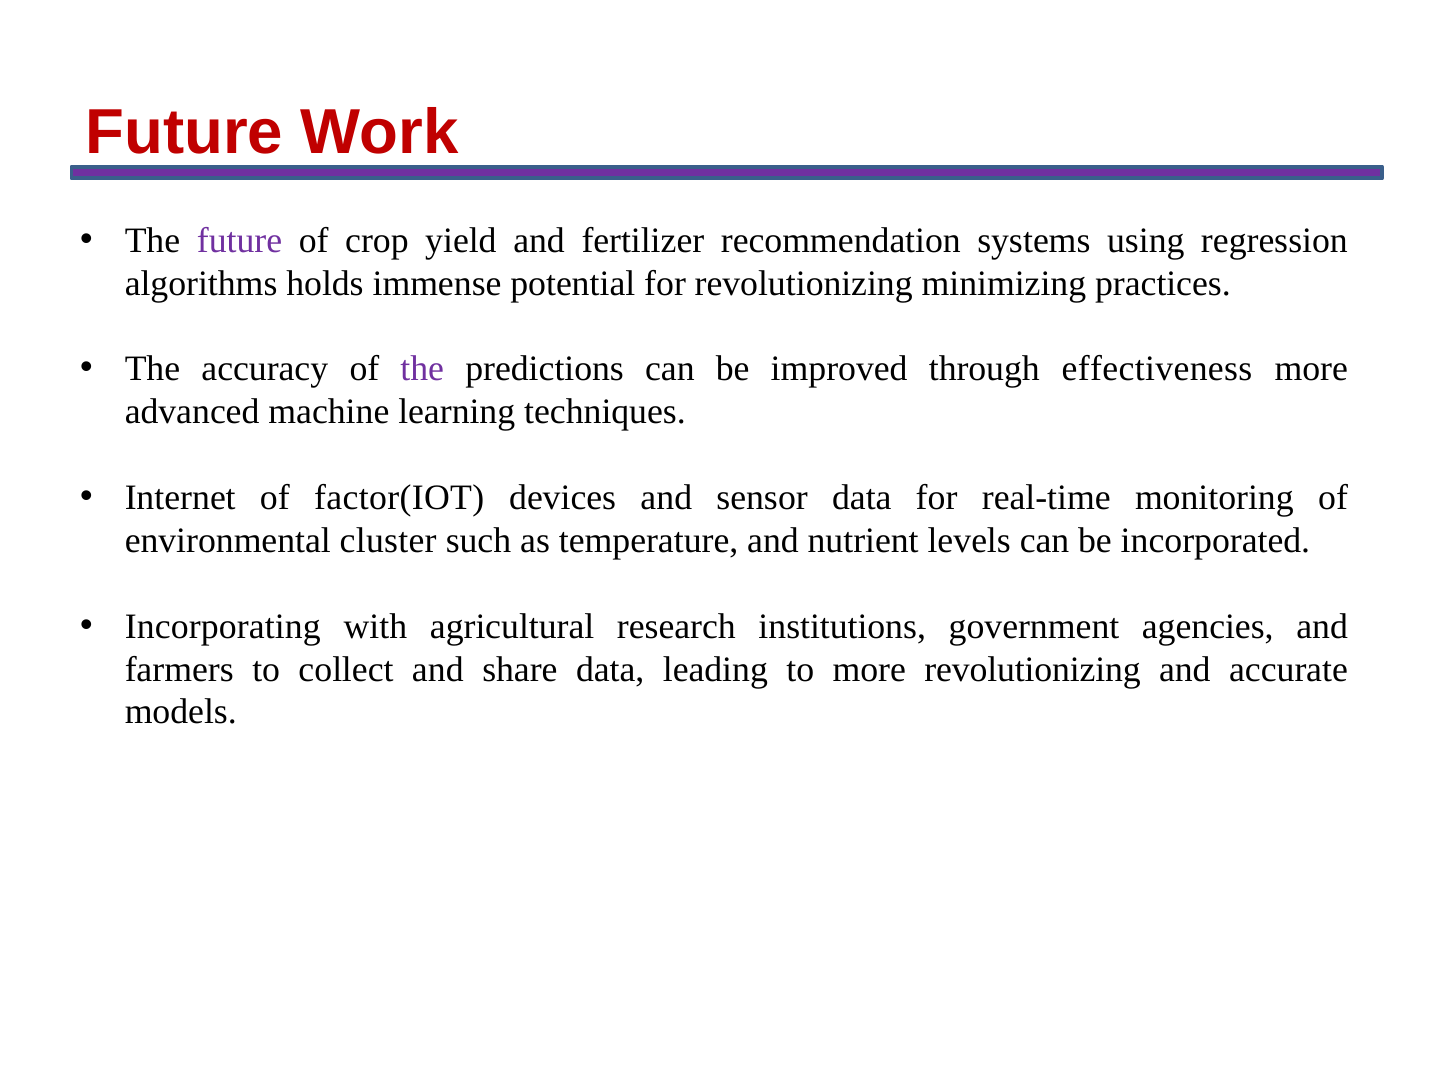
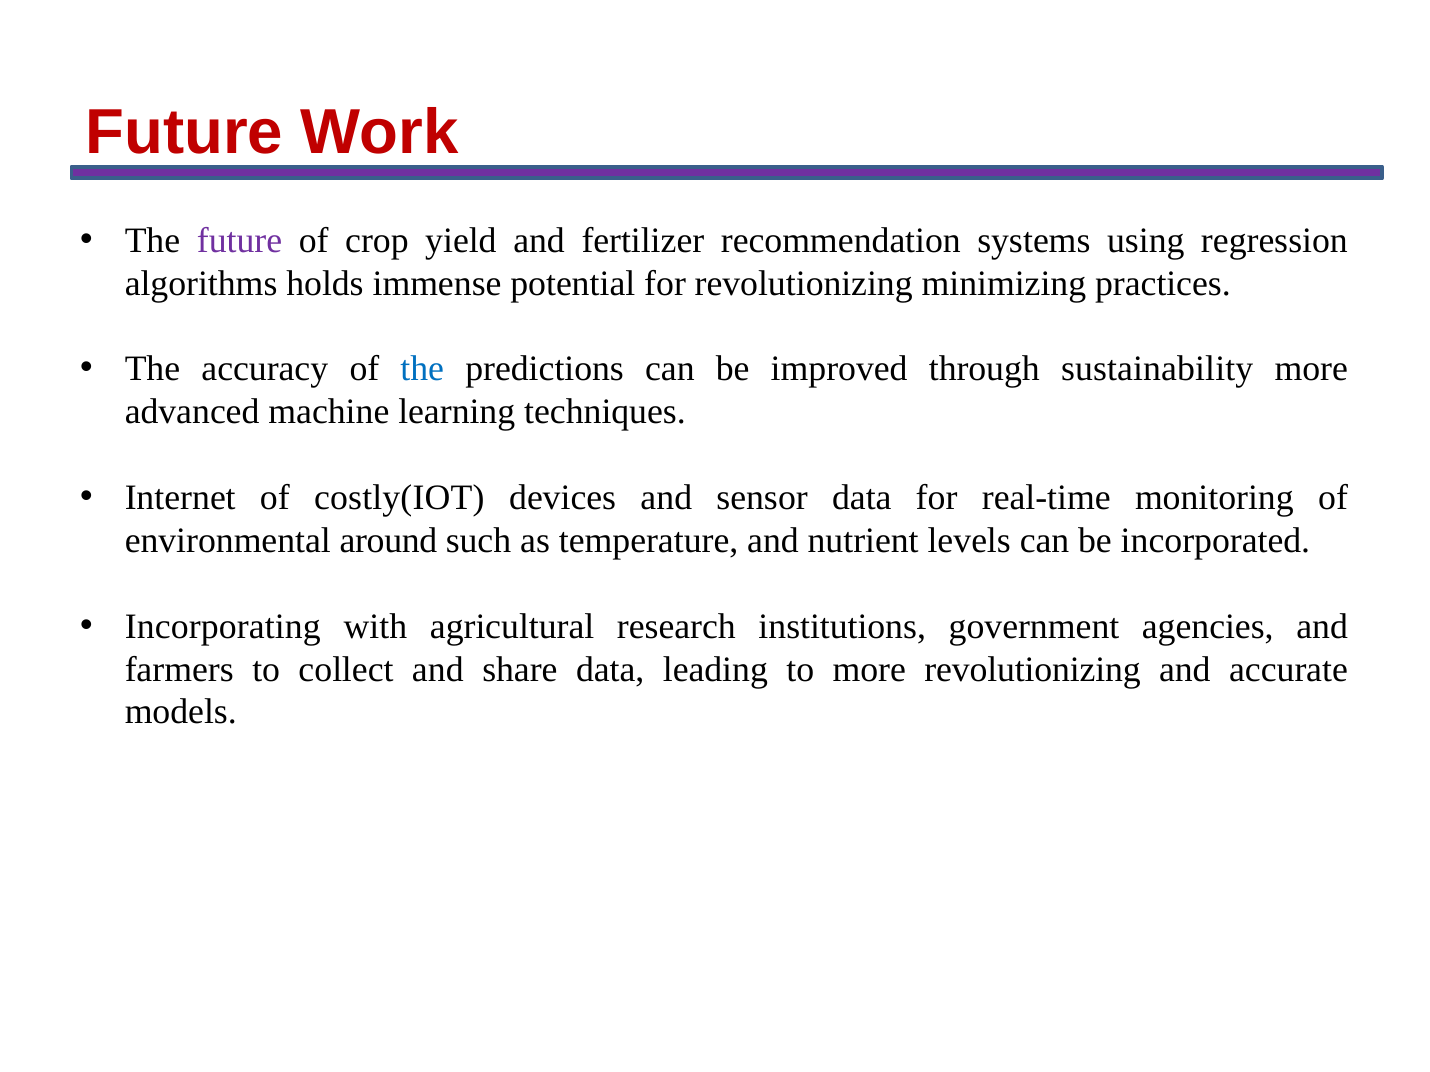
the at (422, 369) colour: purple -> blue
effectiveness: effectiveness -> sustainability
factor(IOT: factor(IOT -> costly(IOT
cluster: cluster -> around
